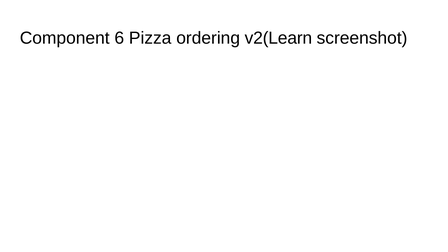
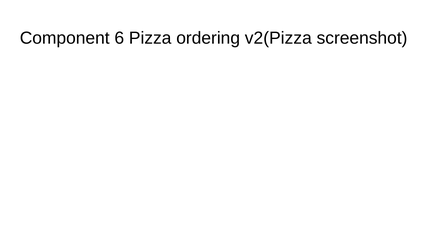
v2(Learn: v2(Learn -> v2(Pizza
